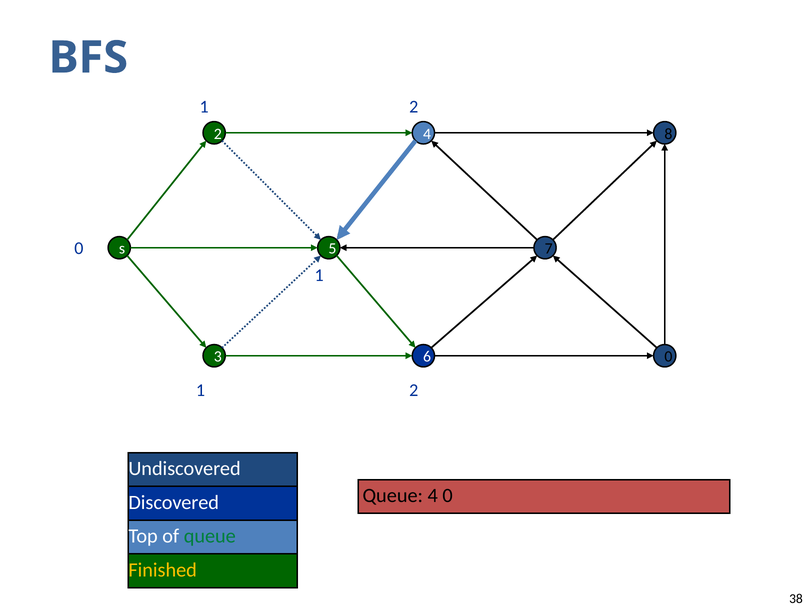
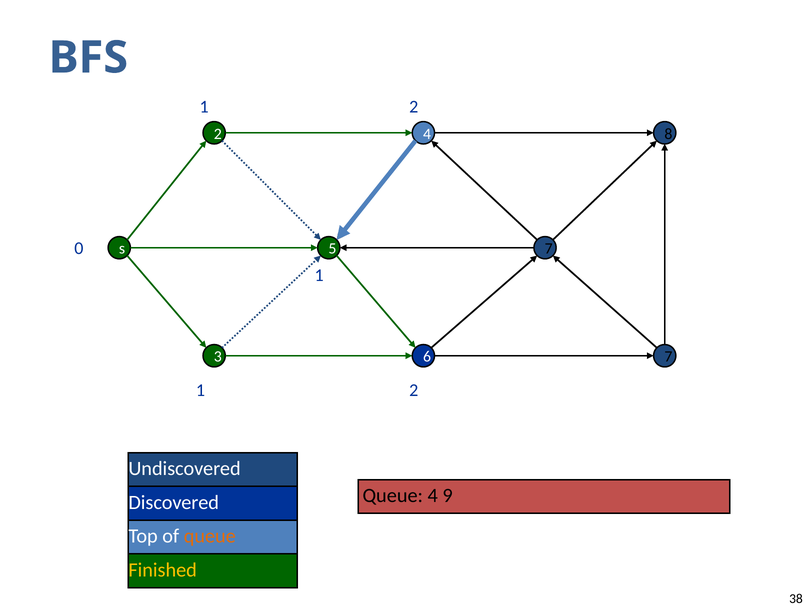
6 0: 0 -> 7
4 0: 0 -> 9
queue at (210, 536) colour: green -> orange
